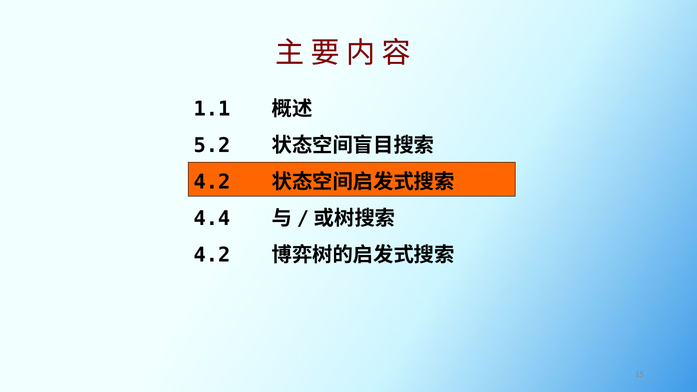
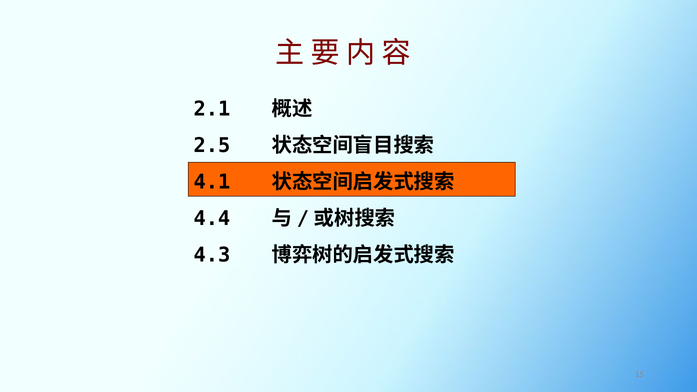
1.1: 1.1 -> 2.1
5.2: 5.2 -> 2.5
4.2 at (212, 182): 4.2 -> 4.1
4.2 at (212, 255): 4.2 -> 4.3
